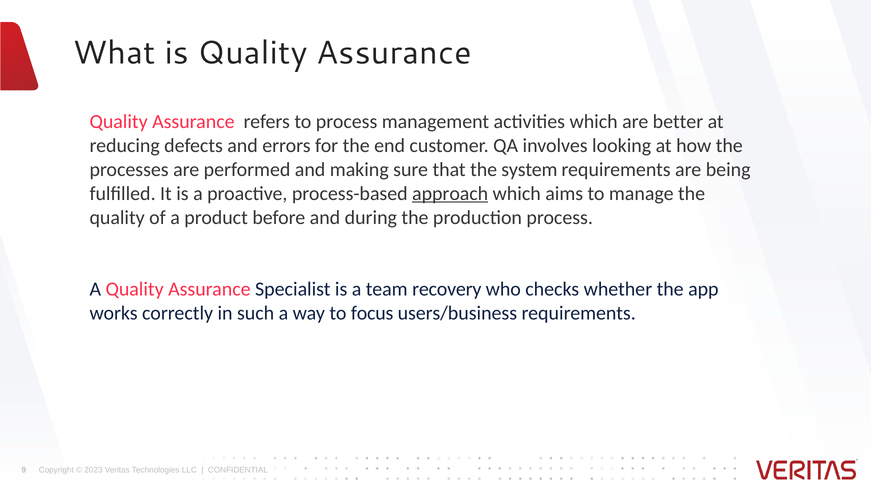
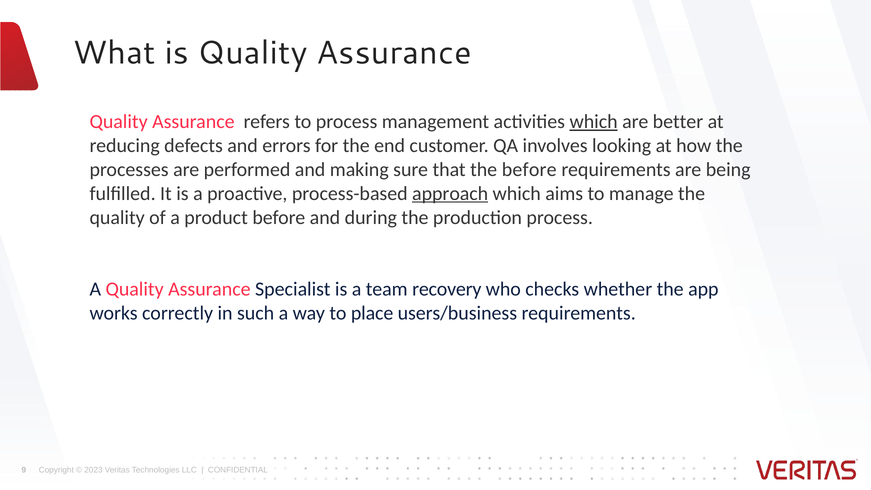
which at (594, 122) underline: none -> present
the system: system -> before
focus: focus -> place
